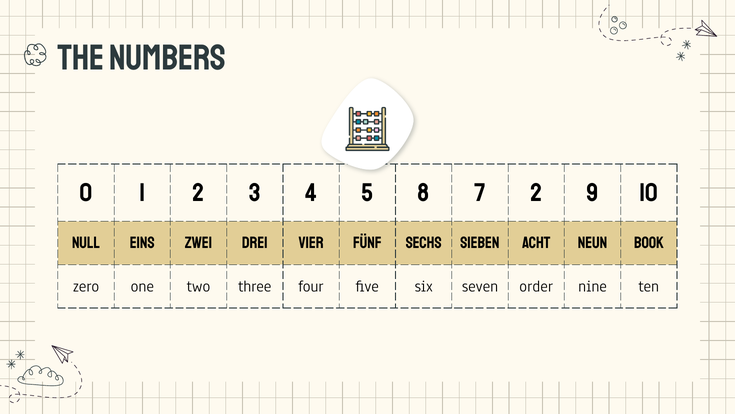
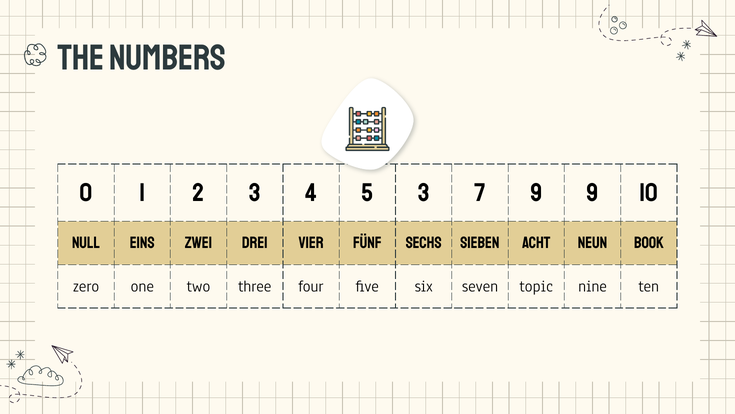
5 8: 8 -> 3
7 2: 2 -> 9
order: order -> topic
